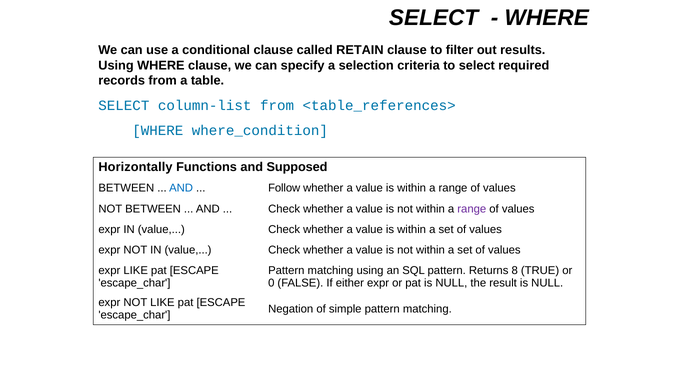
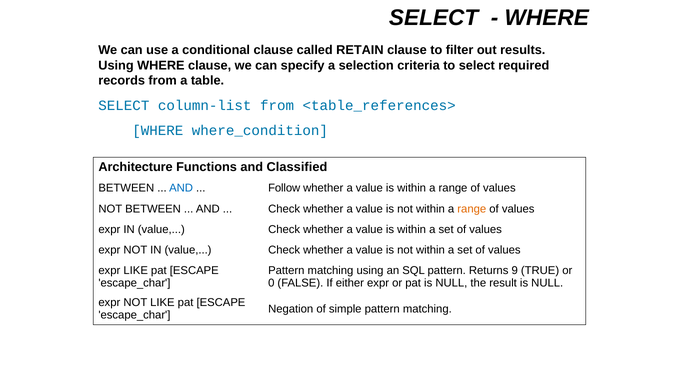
Horizontally: Horizontally -> Architecture
Supposed: Supposed -> Classified
range at (472, 209) colour: purple -> orange
8: 8 -> 9
